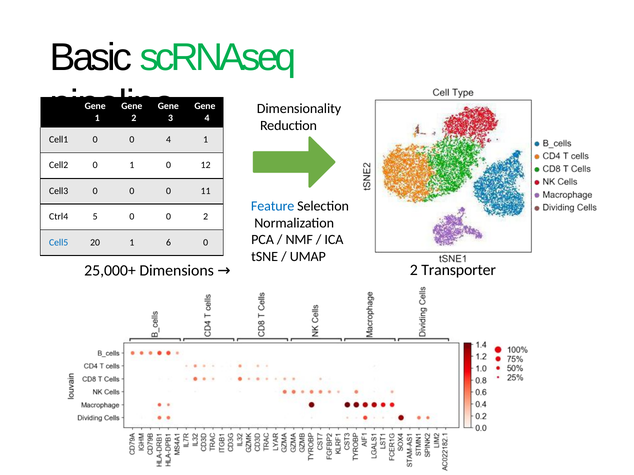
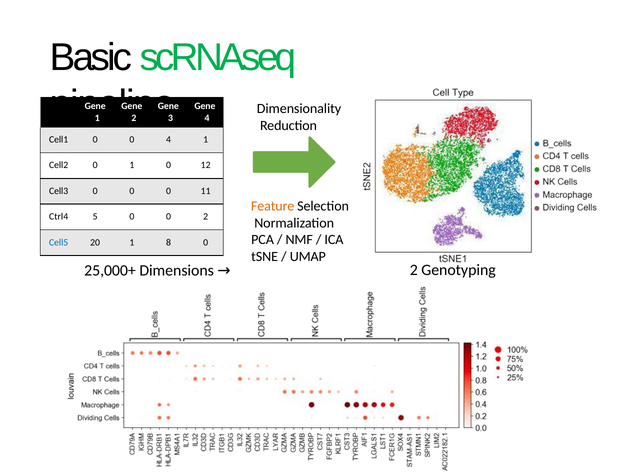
Feature colour: blue -> orange
6: 6 -> 8
Transporter: Transporter -> Genotyping
